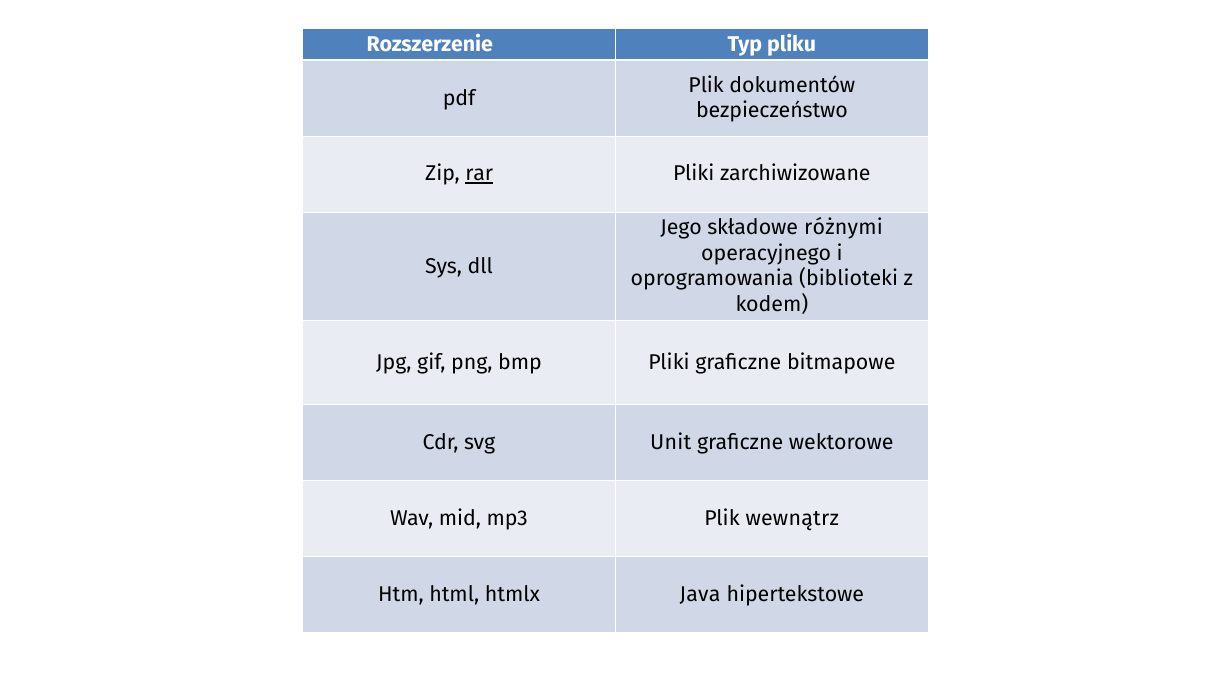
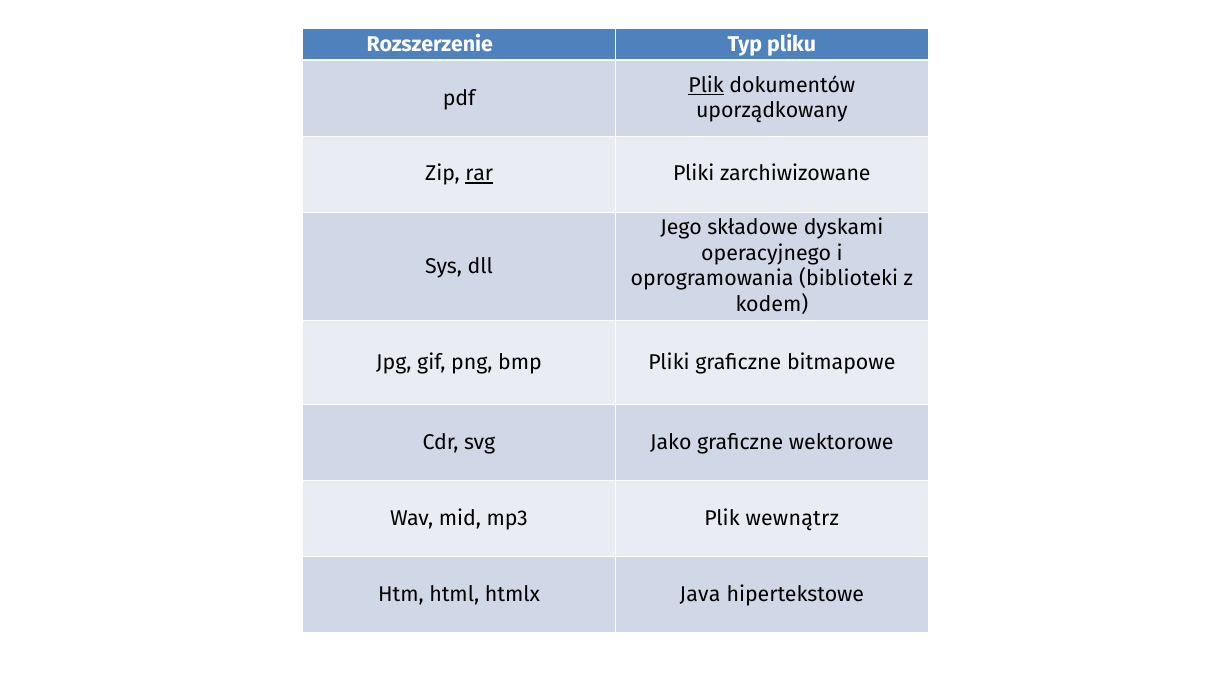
Plik at (706, 85) underline: none -> present
bezpieczeństwo: bezpieczeństwo -> uporządkowany
różnymi: różnymi -> dyskami
Unit: Unit -> Jako
